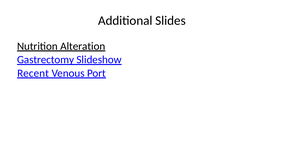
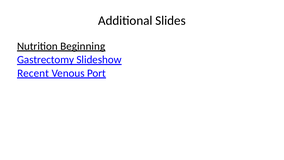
Alteration: Alteration -> Beginning
